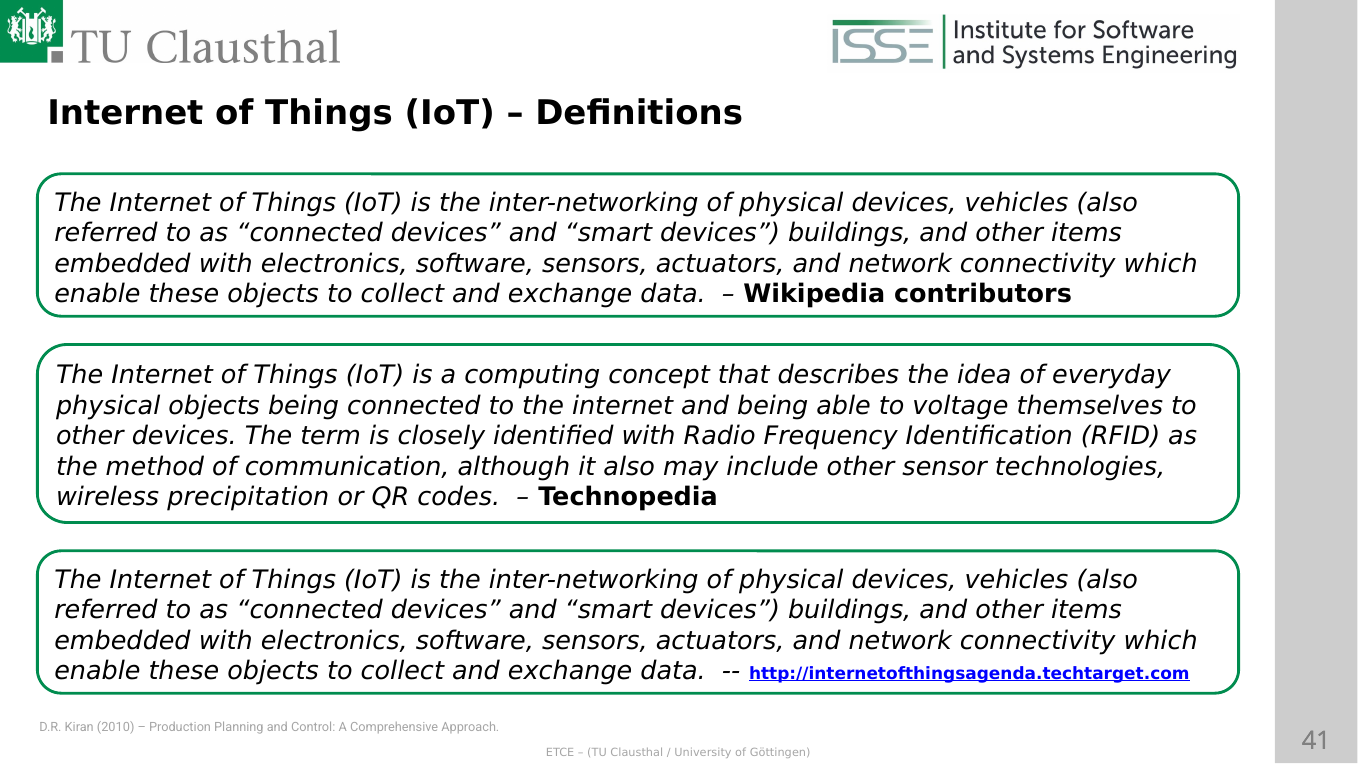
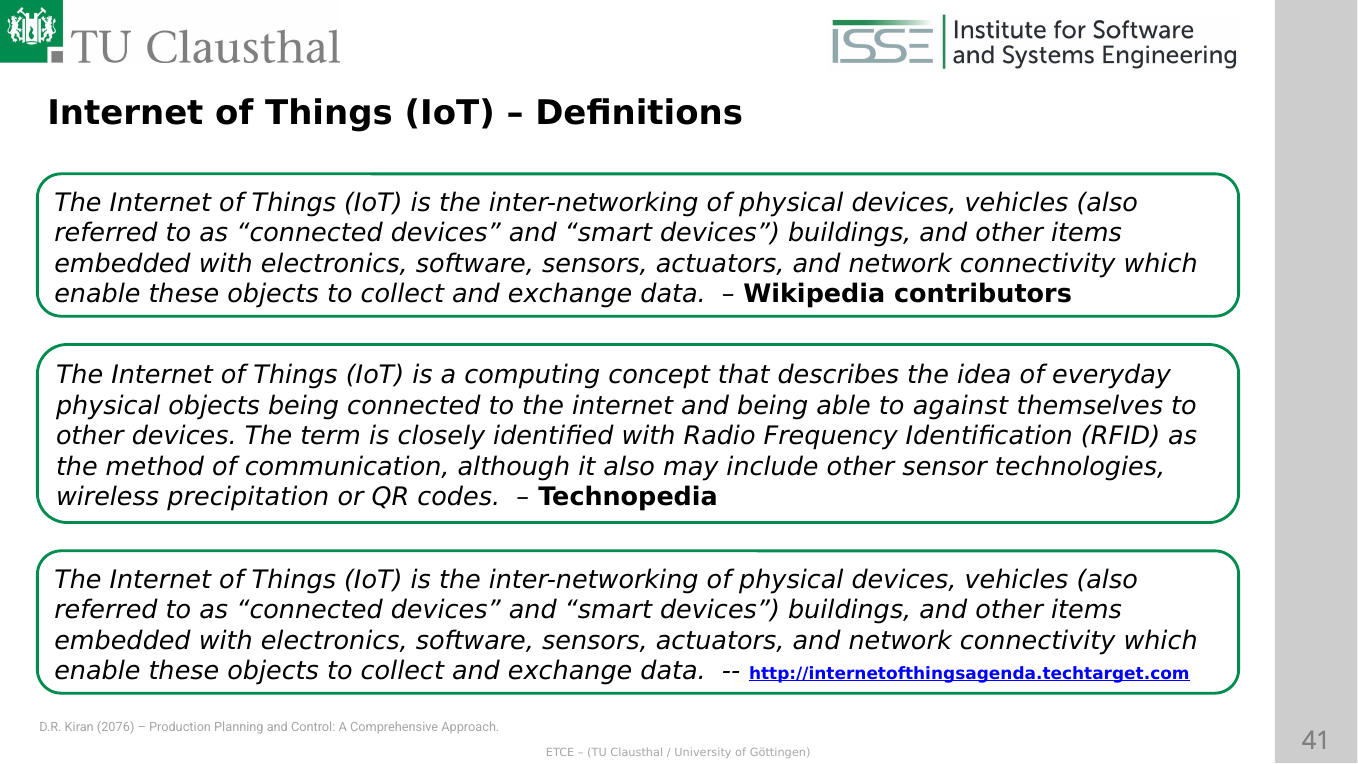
voltage: voltage -> against
2010: 2010 -> 2076
